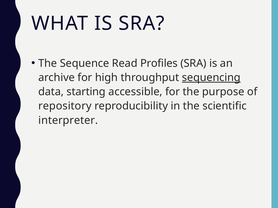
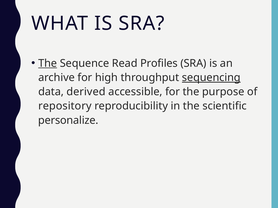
The at (48, 63) underline: none -> present
starting: starting -> derived
interpreter: interpreter -> personalize
